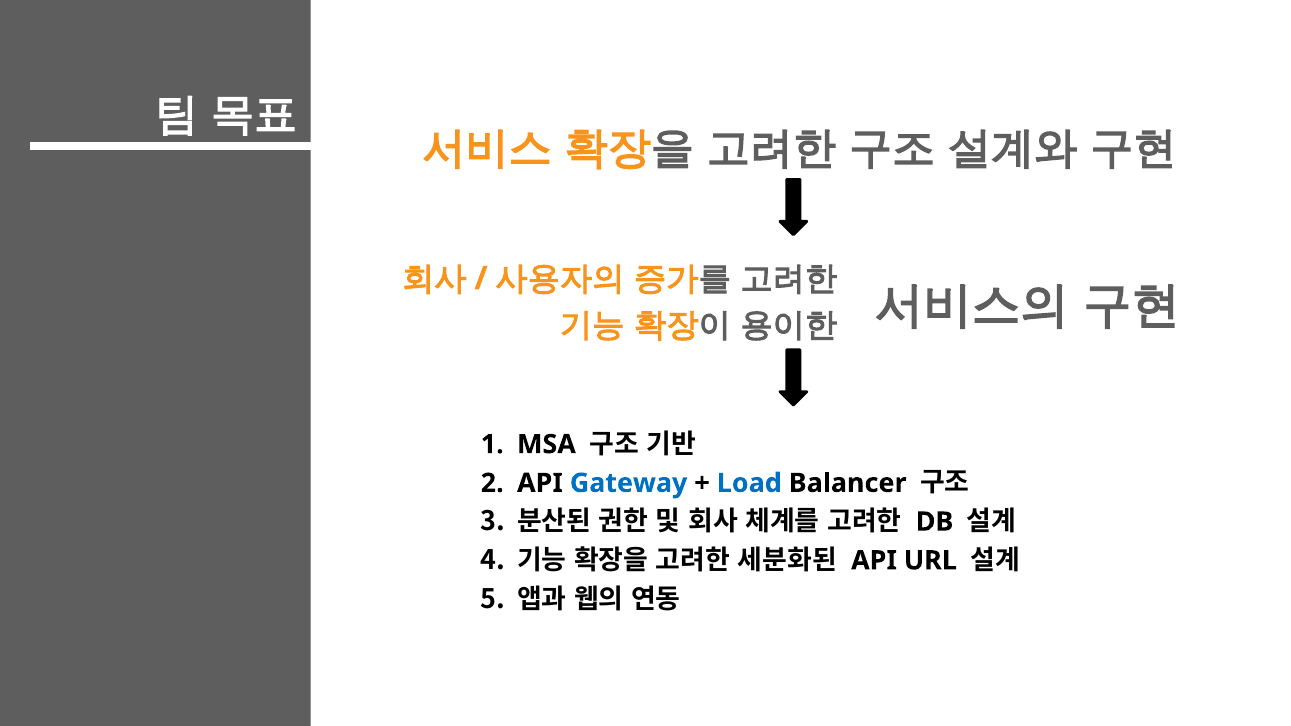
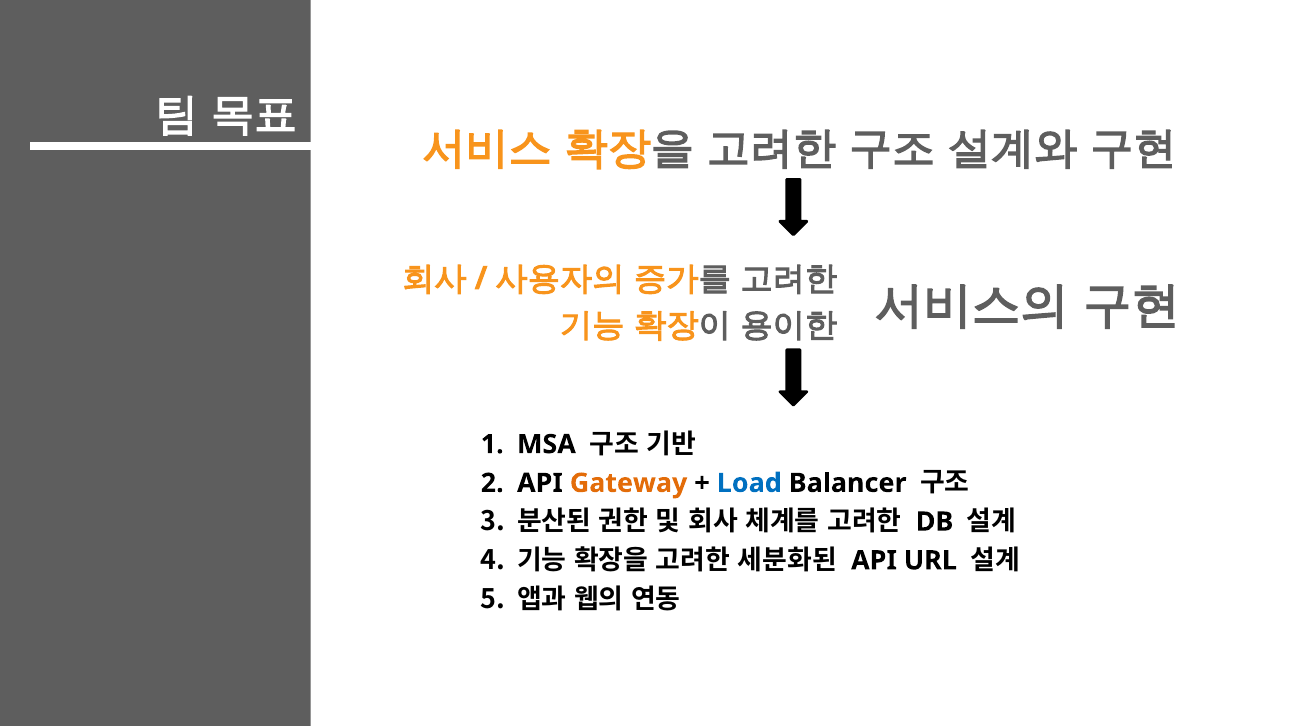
Gateway colour: blue -> orange
